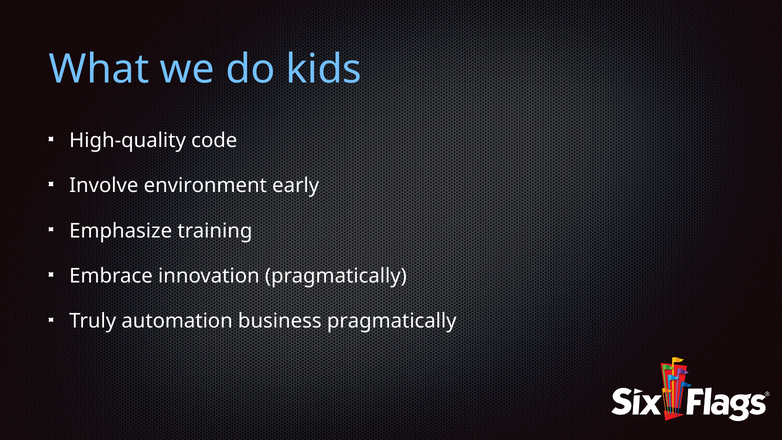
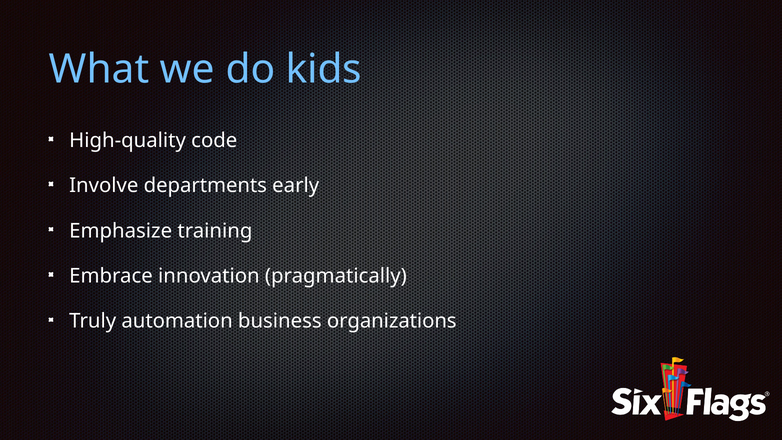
environment: environment -> departments
business pragmatically: pragmatically -> organizations
